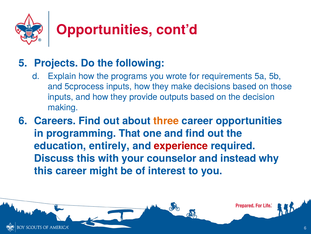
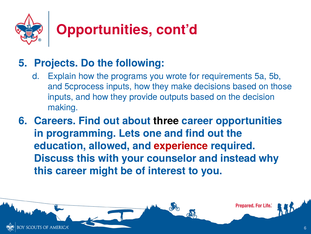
three colour: orange -> black
That: That -> Lets
entirely: entirely -> allowed
